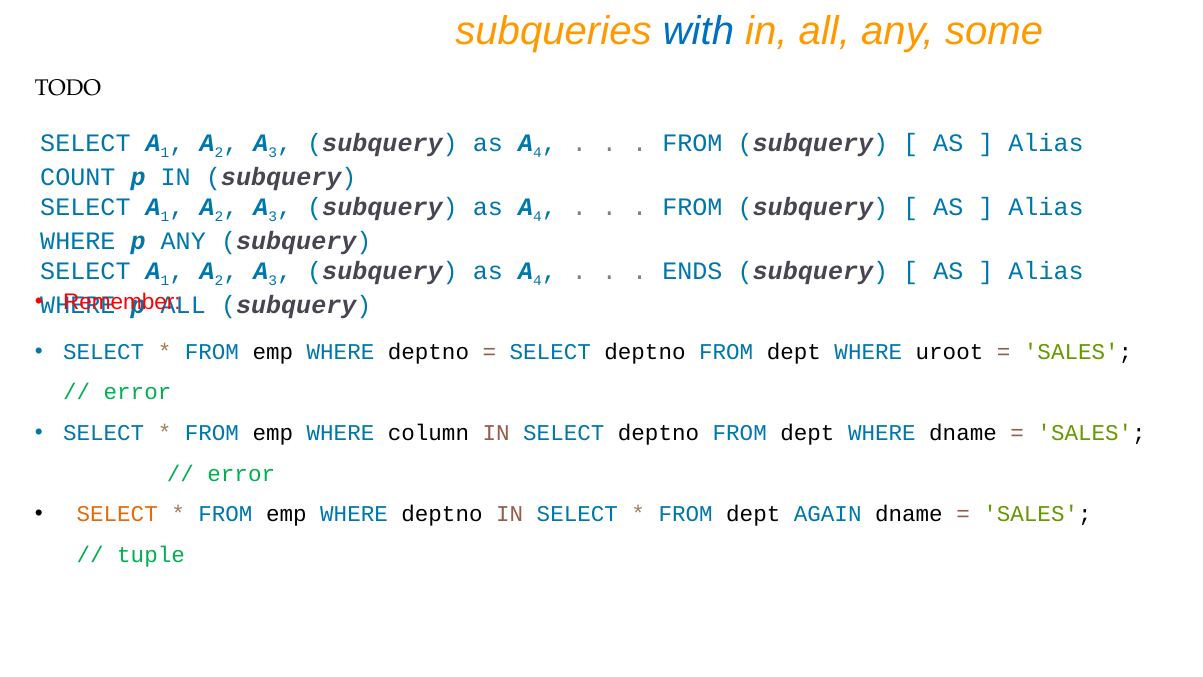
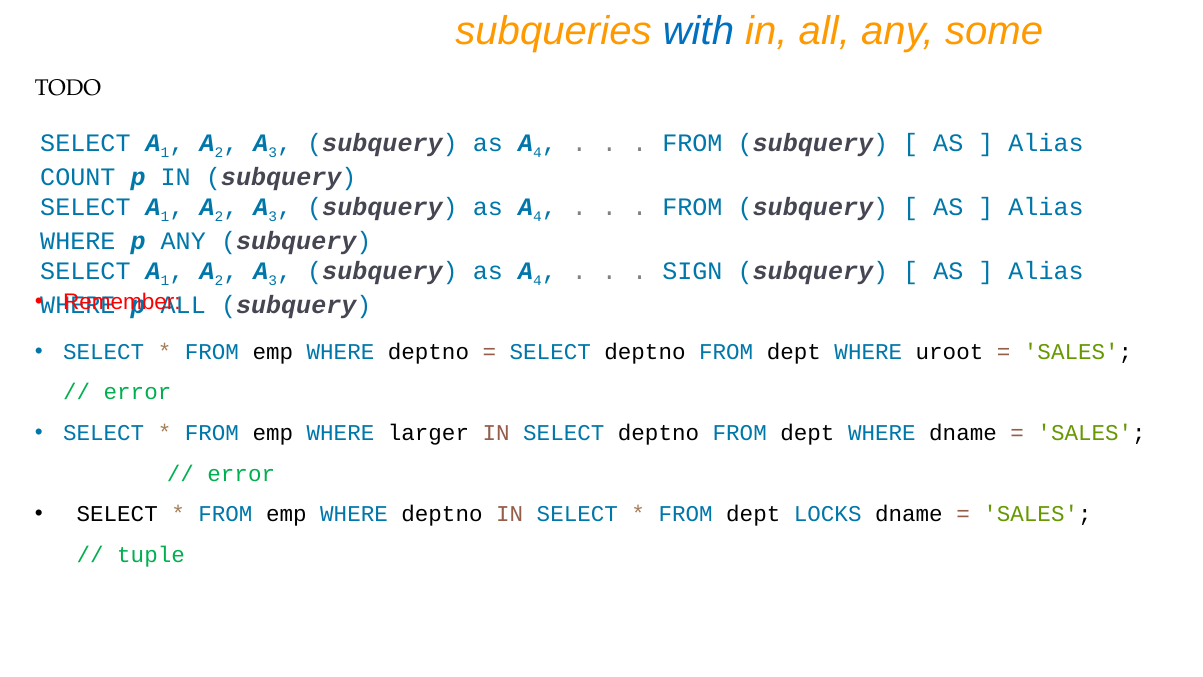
ENDS: ENDS -> SIGN
column: column -> larger
SELECT at (117, 514) colour: orange -> black
AGAIN: AGAIN -> LOCKS
